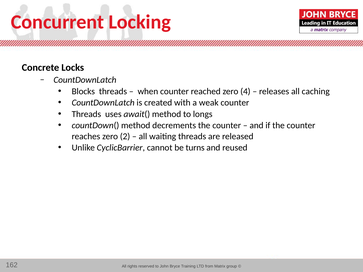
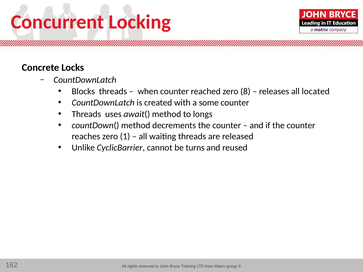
4: 4 -> 8
caching: caching -> located
weak: weak -> some
2: 2 -> 1
